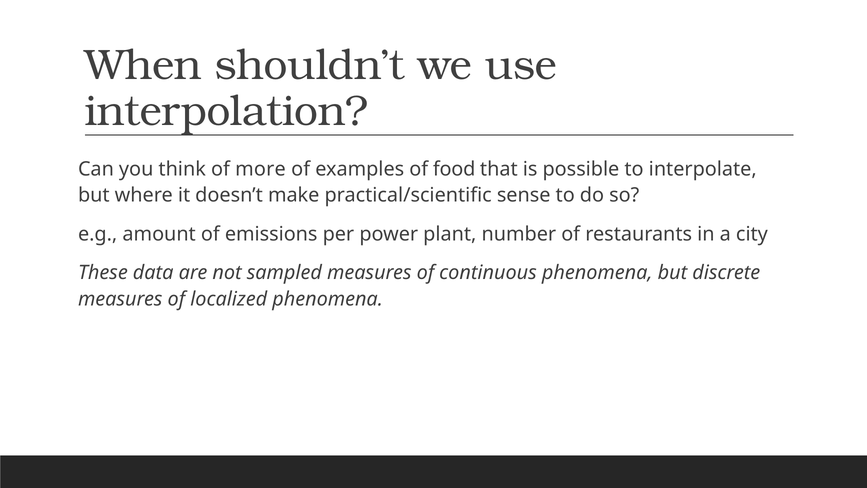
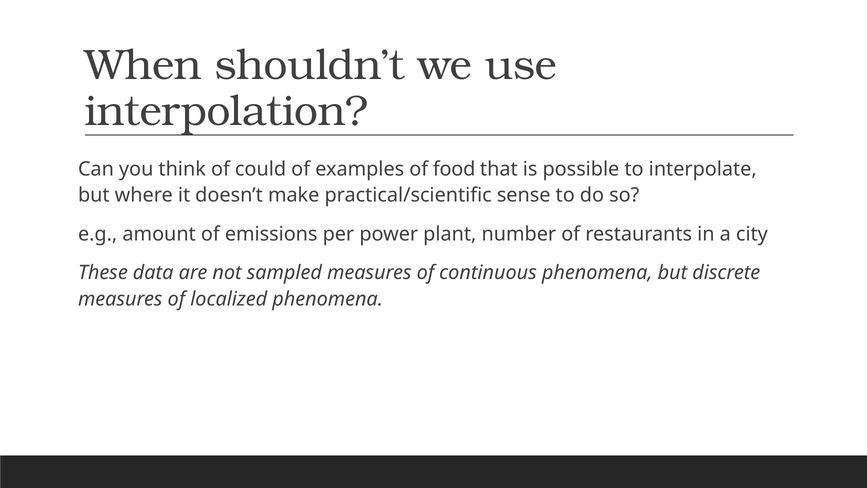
more: more -> could
